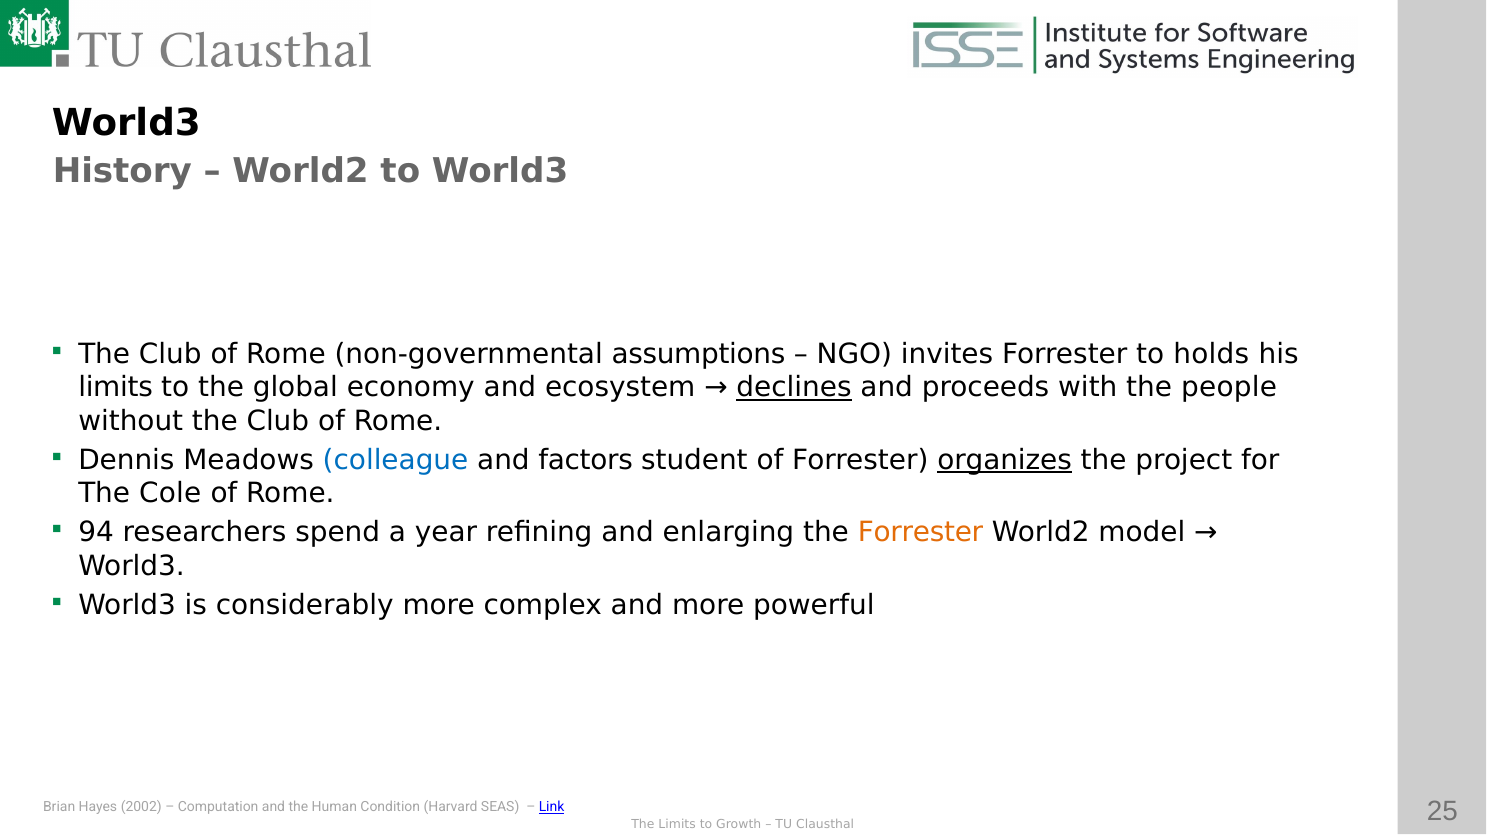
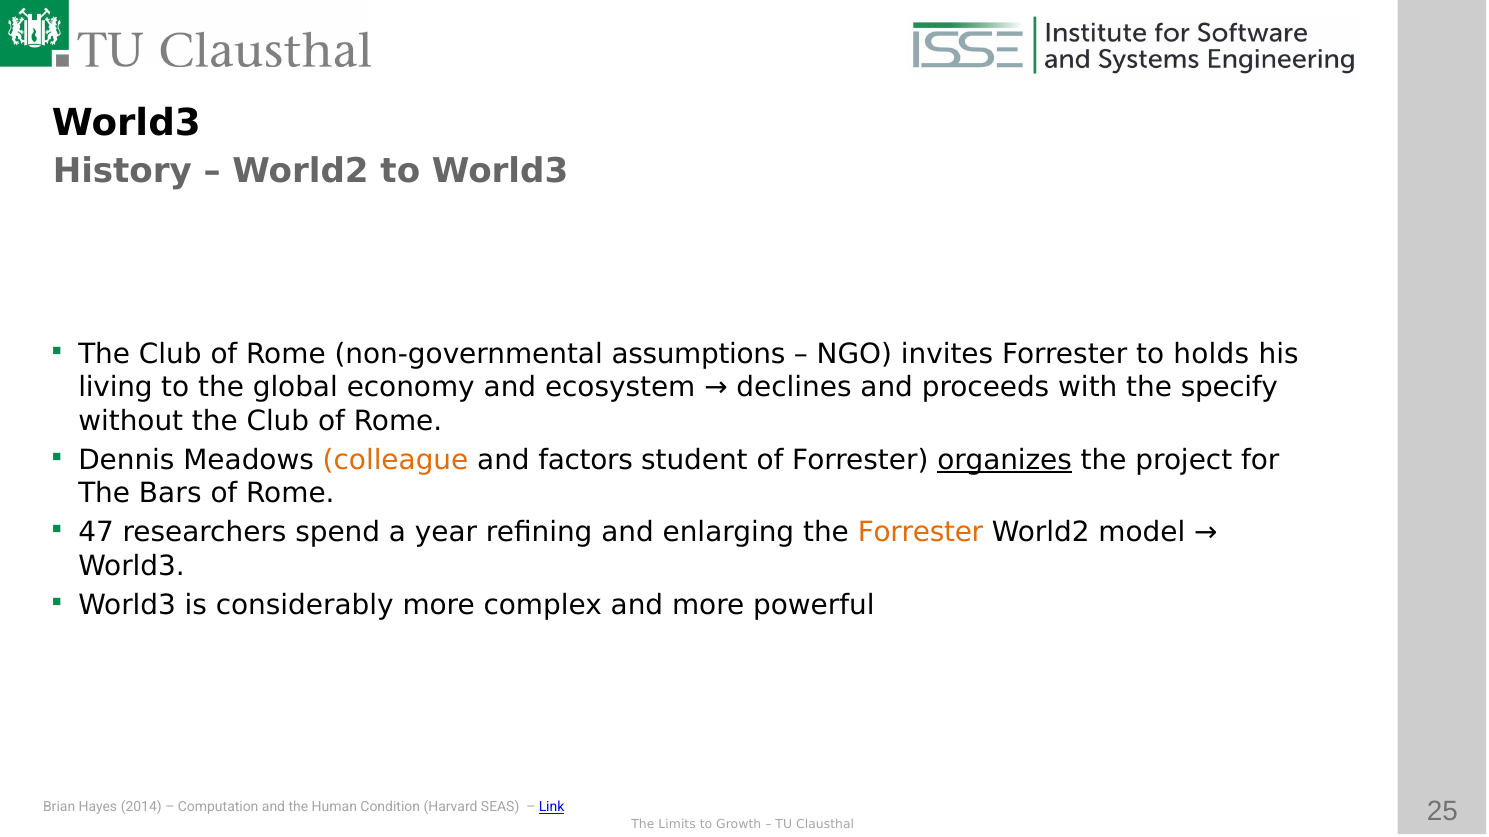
limits at (116, 388): limits -> living
declines underline: present -> none
people: people -> specify
colleague colour: blue -> orange
Cole: Cole -> Bars
94: 94 -> 47
2002: 2002 -> 2014
